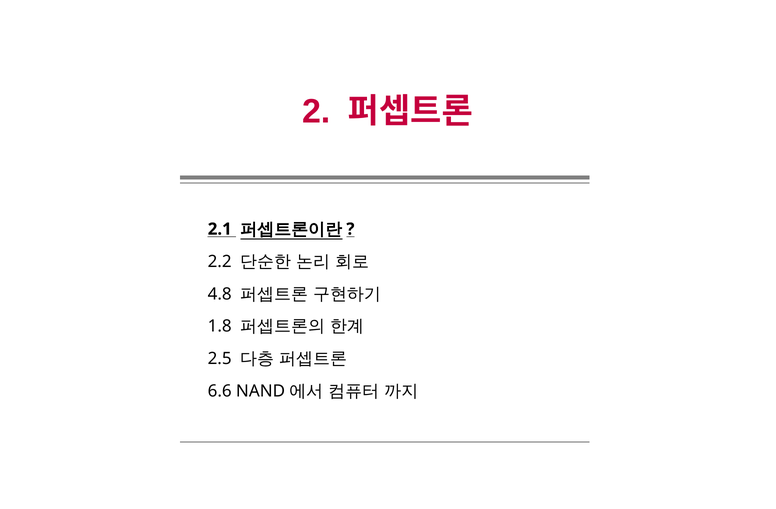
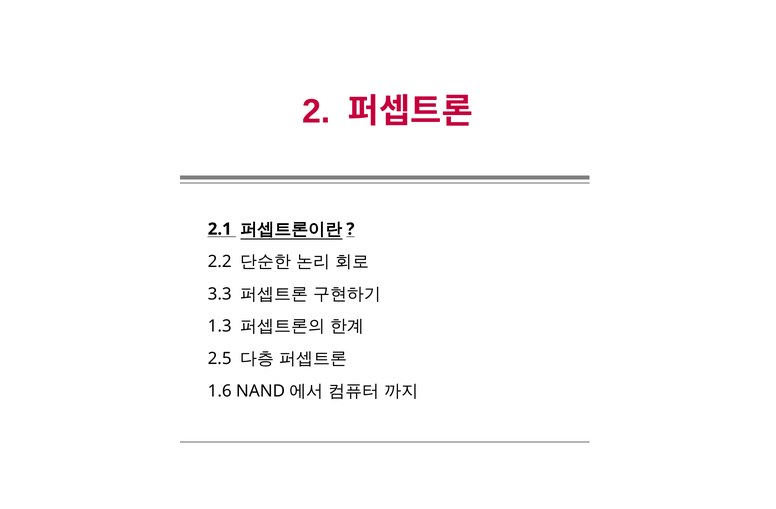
4.8: 4.8 -> 3.3
1.8: 1.8 -> 1.3
6.6: 6.6 -> 1.6
